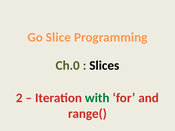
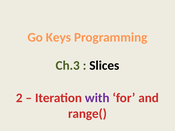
Slice: Slice -> Keys
Ch.0: Ch.0 -> Ch.3
with colour: green -> purple
